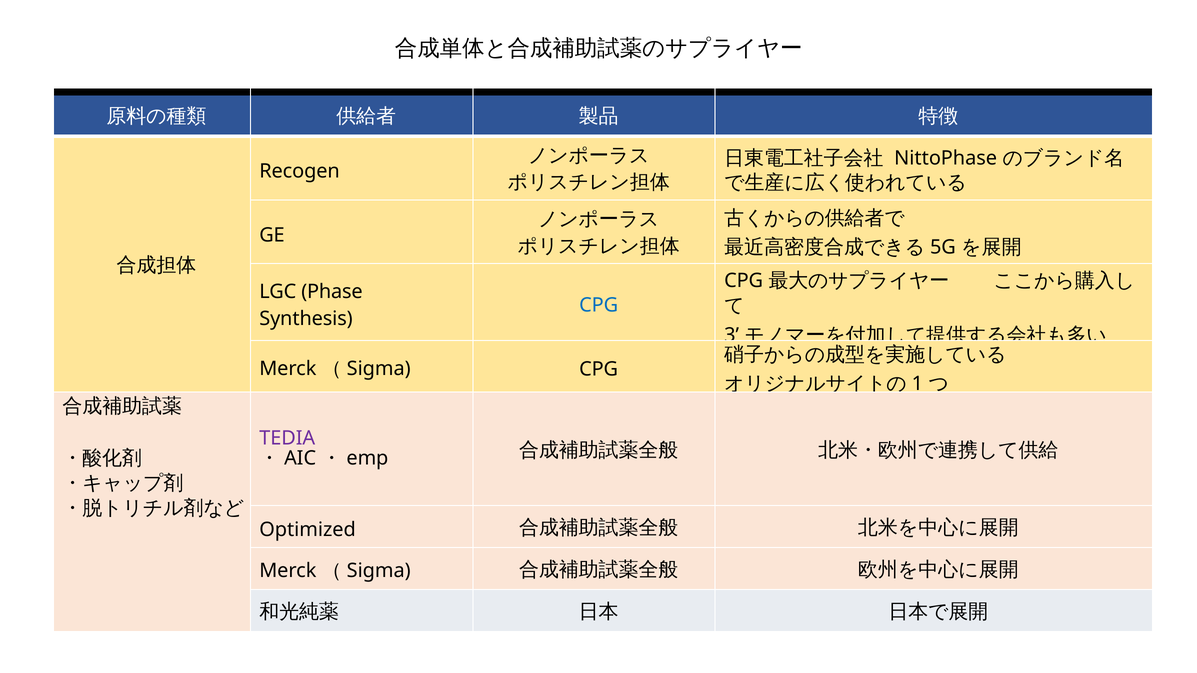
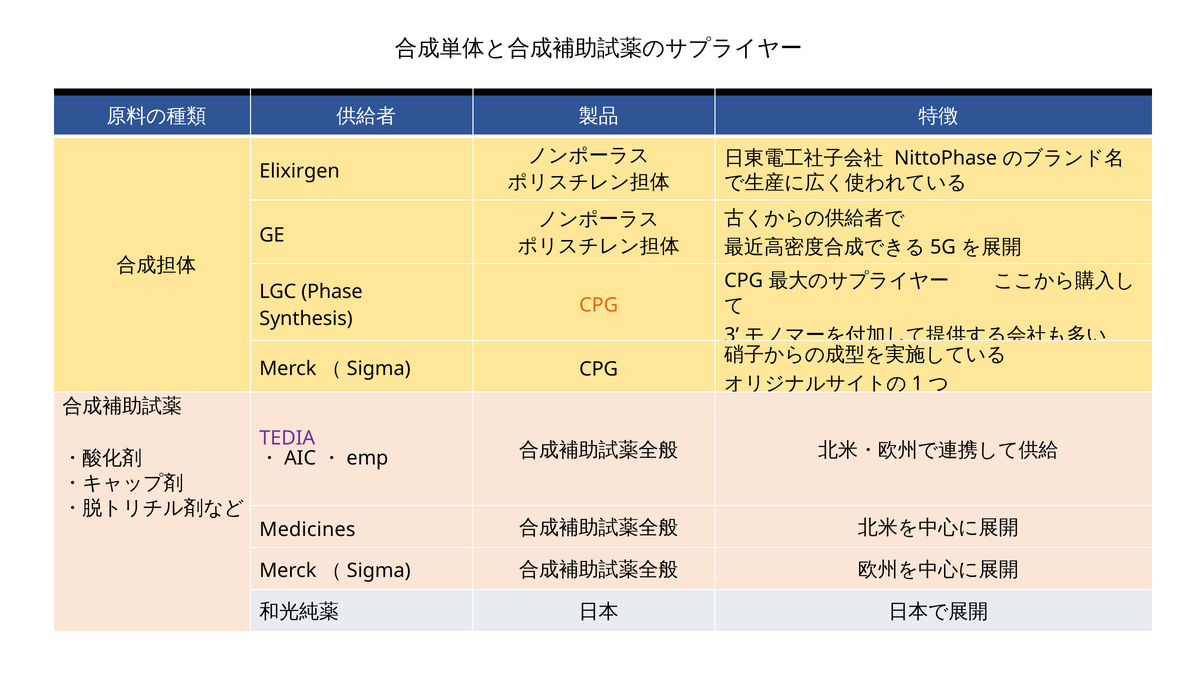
Recogen: Recogen -> Elixirgen
CPG at (599, 305) colour: blue -> orange
Optimized: Optimized -> Medicines
